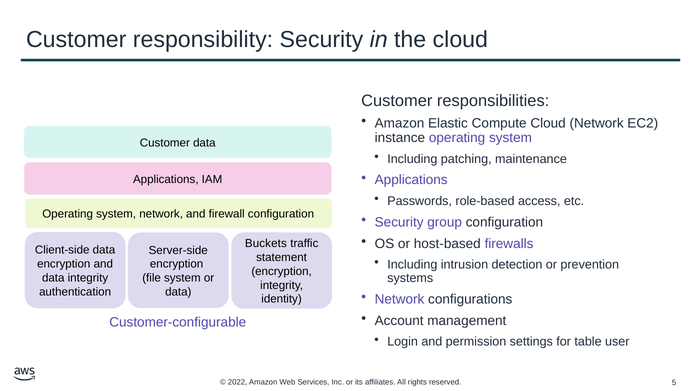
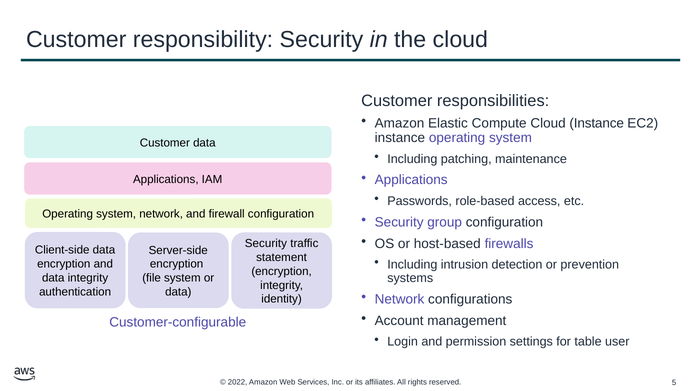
Cloud Network: Network -> Instance
Buckets at (266, 243): Buckets -> Security
